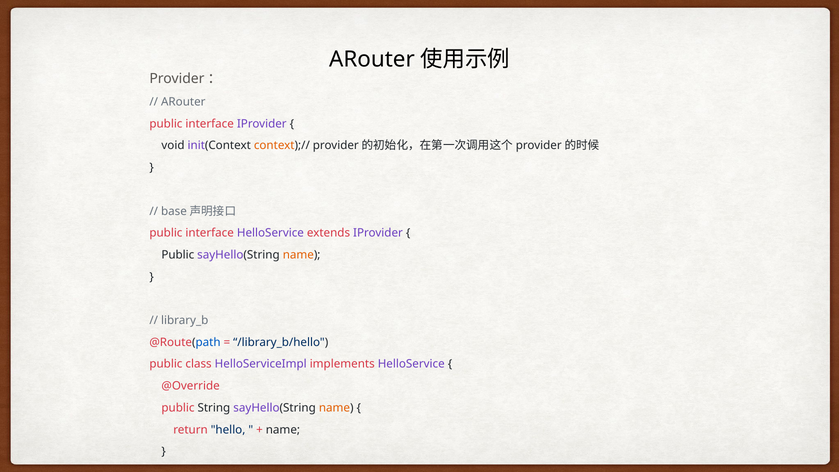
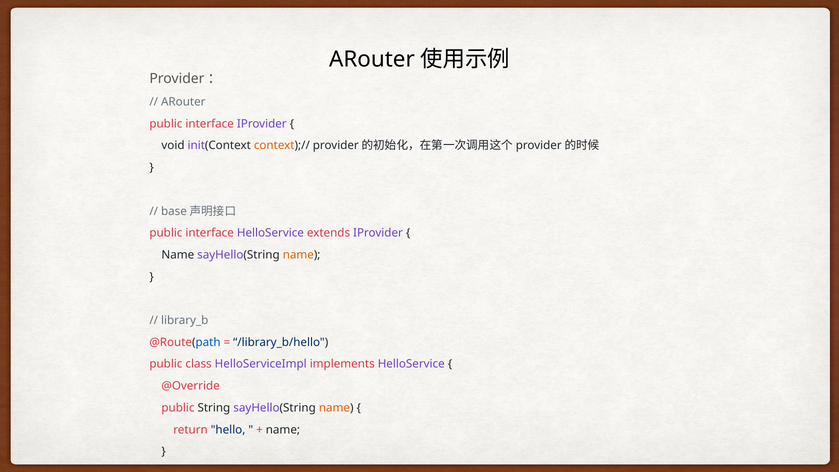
Public at (178, 255): Public -> Name
